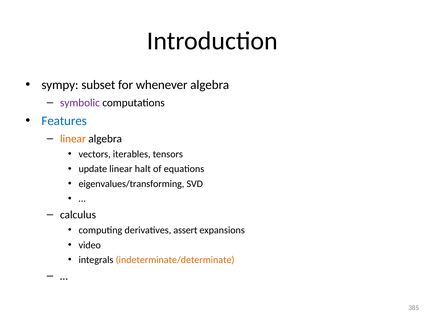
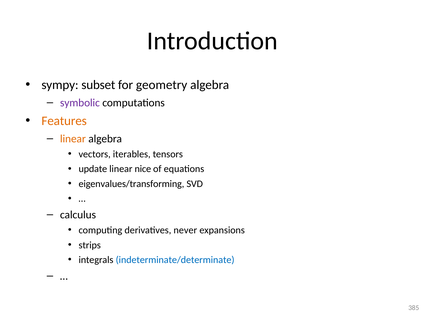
whenever: whenever -> geometry
Features colour: blue -> orange
halt: halt -> nice
assert: assert -> never
video: video -> strips
indeterminate/determinate colour: orange -> blue
